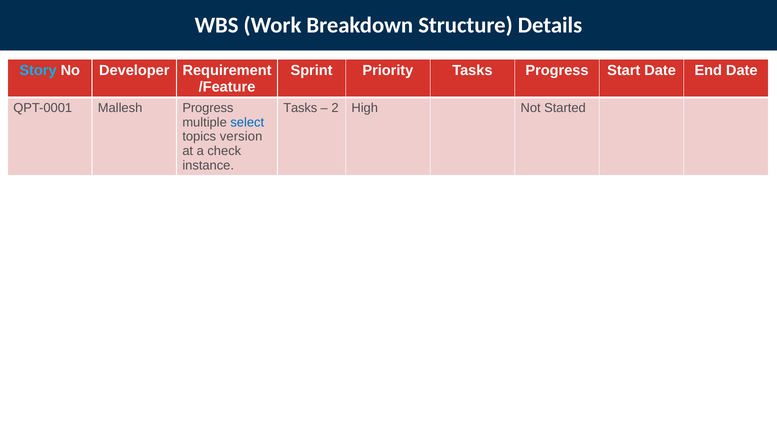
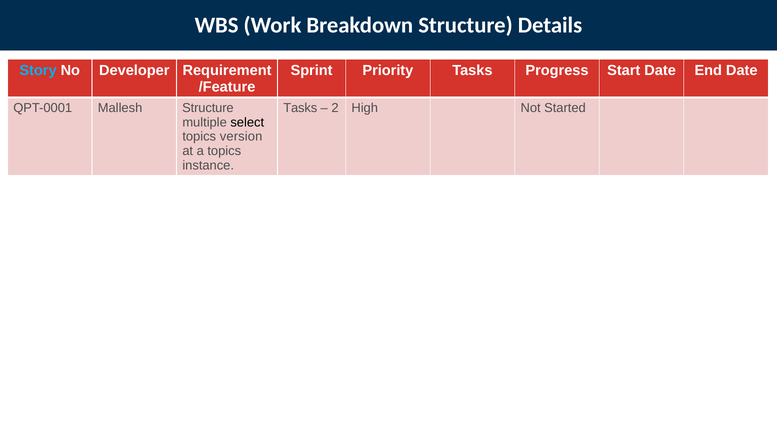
Mallesh Progress: Progress -> Structure
select colour: blue -> black
a check: check -> topics
